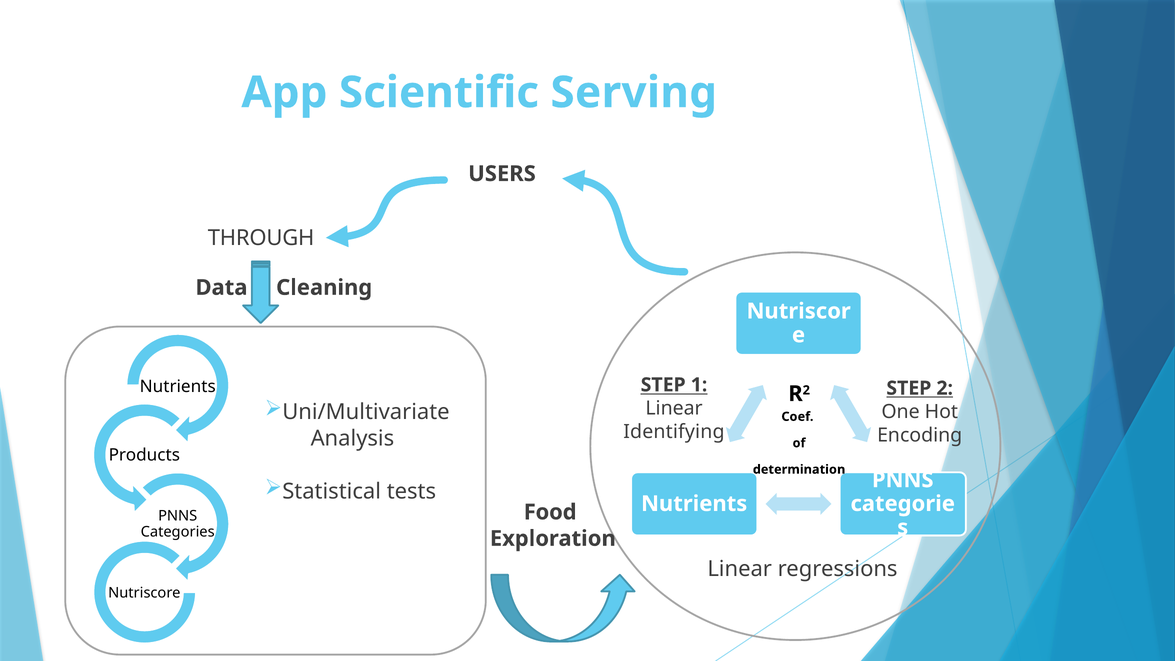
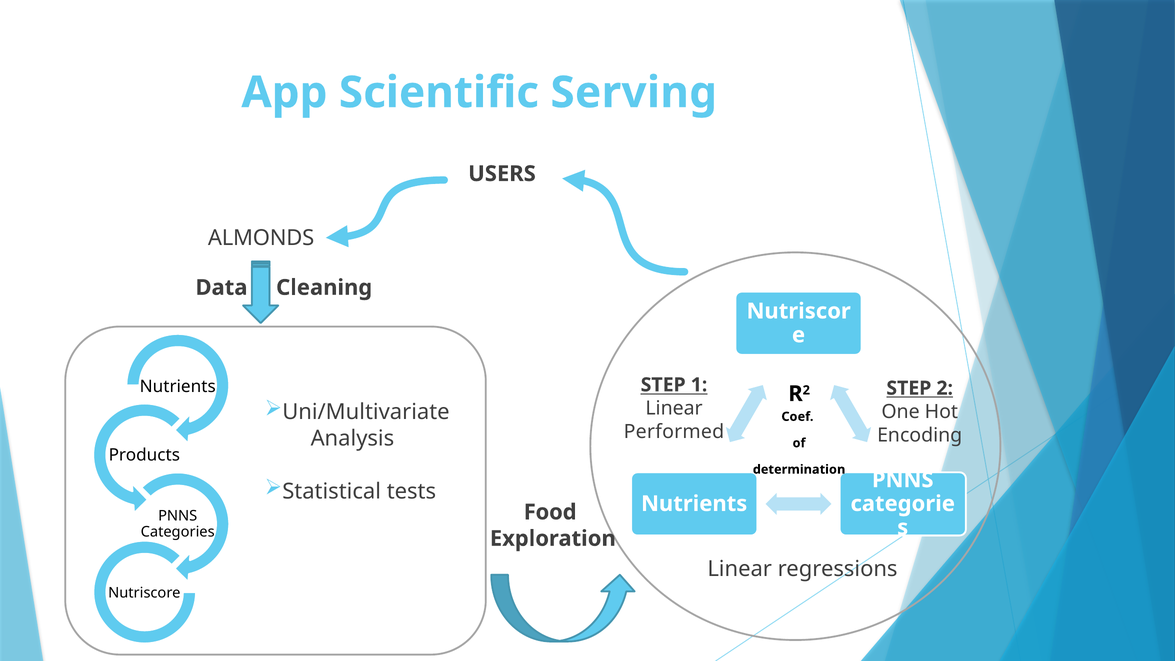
THROUGH: THROUGH -> ALMONDS
Identifying: Identifying -> Performed
